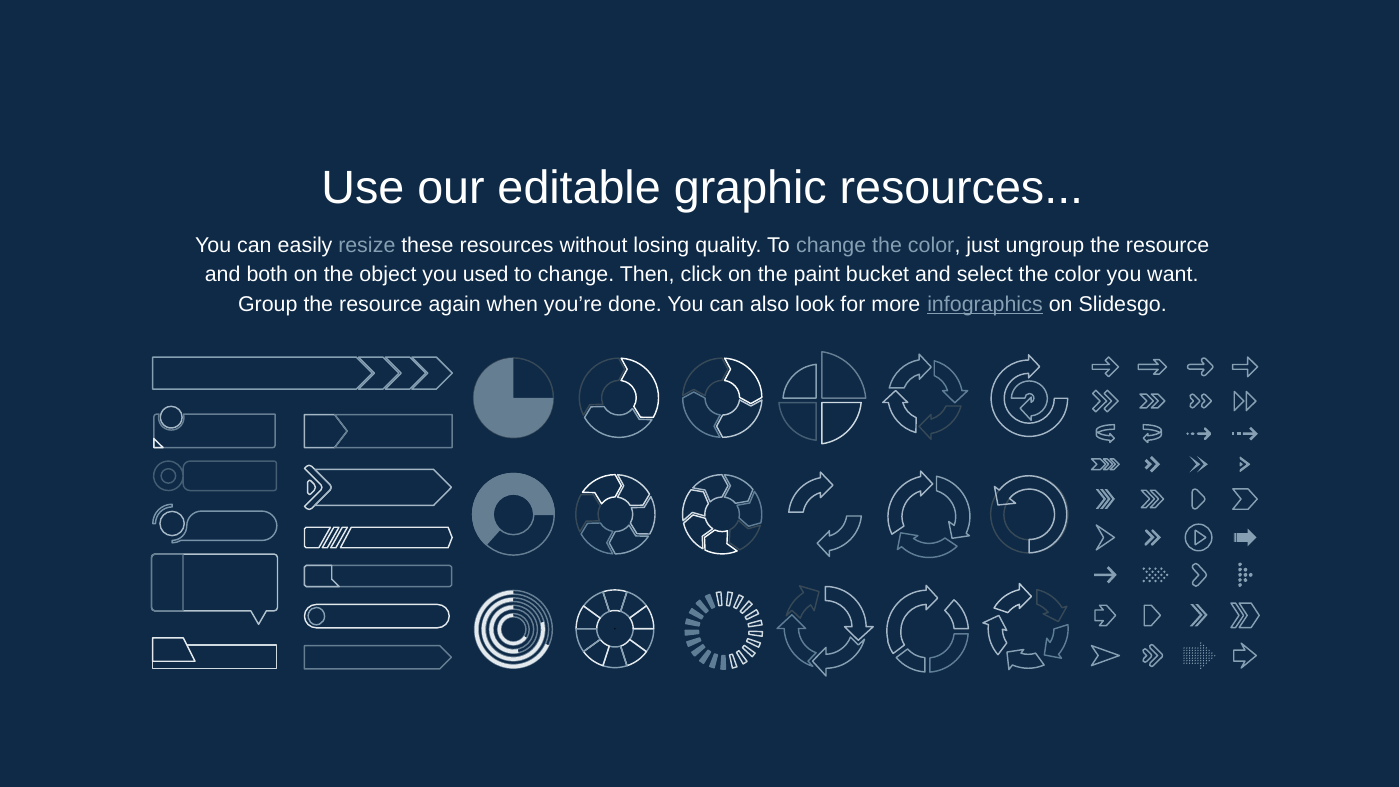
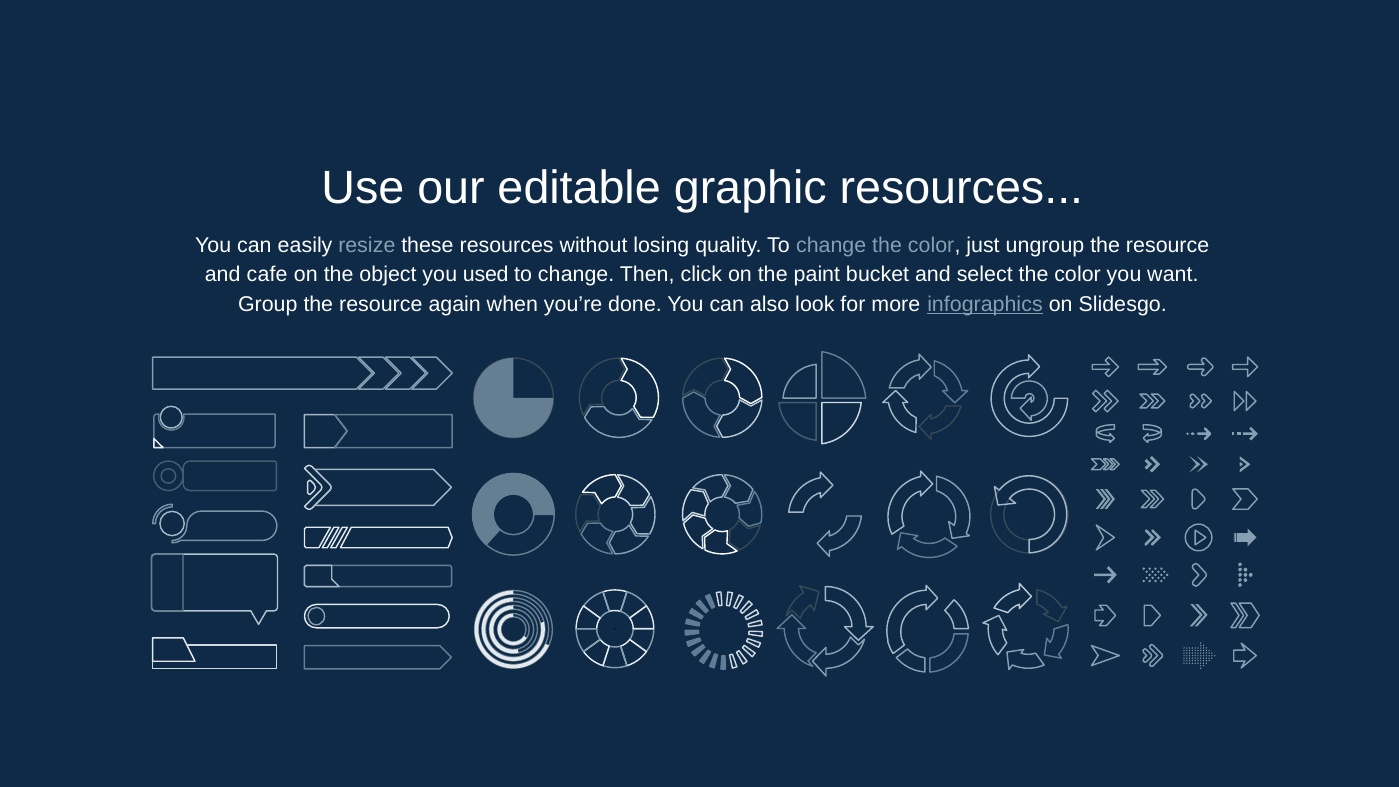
both: both -> cafe
